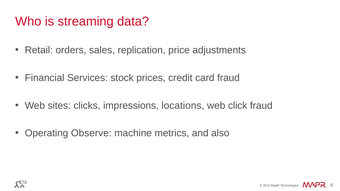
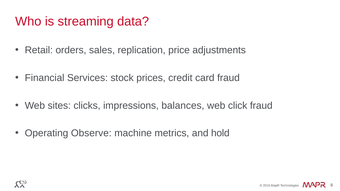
locations: locations -> balances
also: also -> hold
